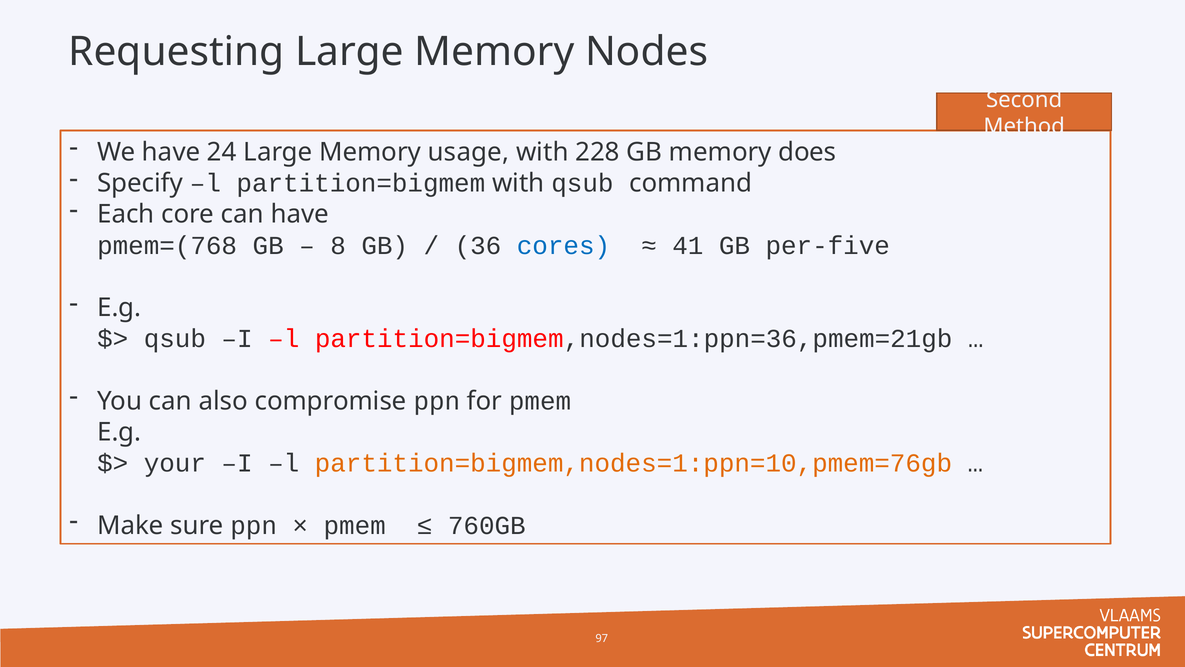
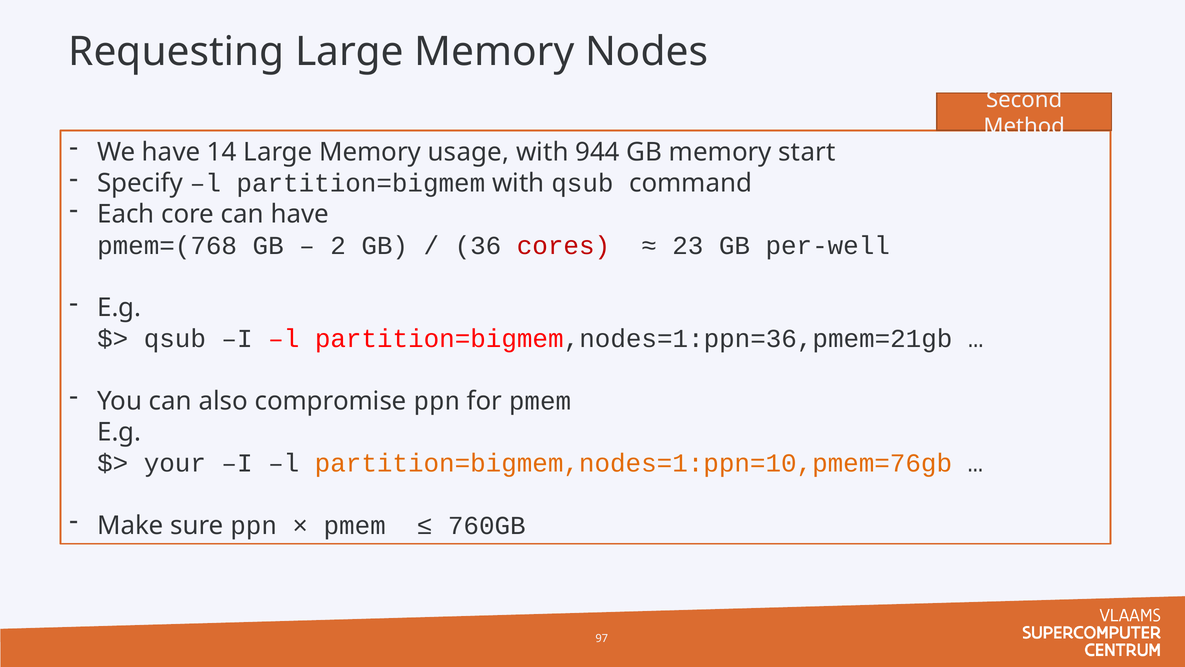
24: 24 -> 14
228: 228 -> 944
does: does -> start
8: 8 -> 2
cores colour: blue -> red
41: 41 -> 23
per-five: per-five -> per-well
